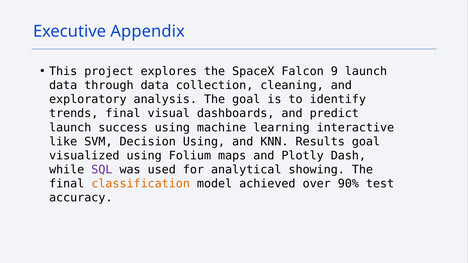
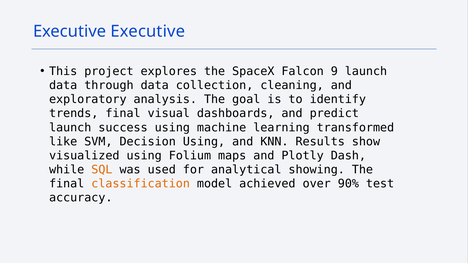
Executive Appendix: Appendix -> Executive
interactive: interactive -> transformed
Results goal: goal -> show
SQL colour: purple -> orange
